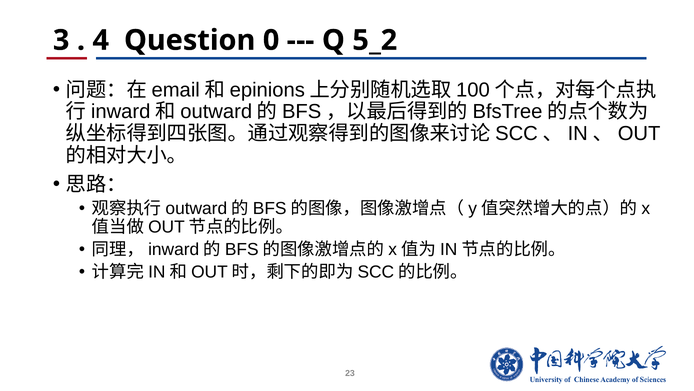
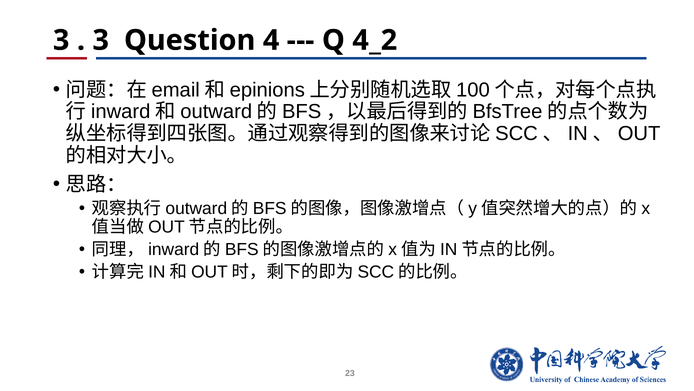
4 at (101, 40): 4 -> 3
0: 0 -> 4
5_2: 5_2 -> 4_2
